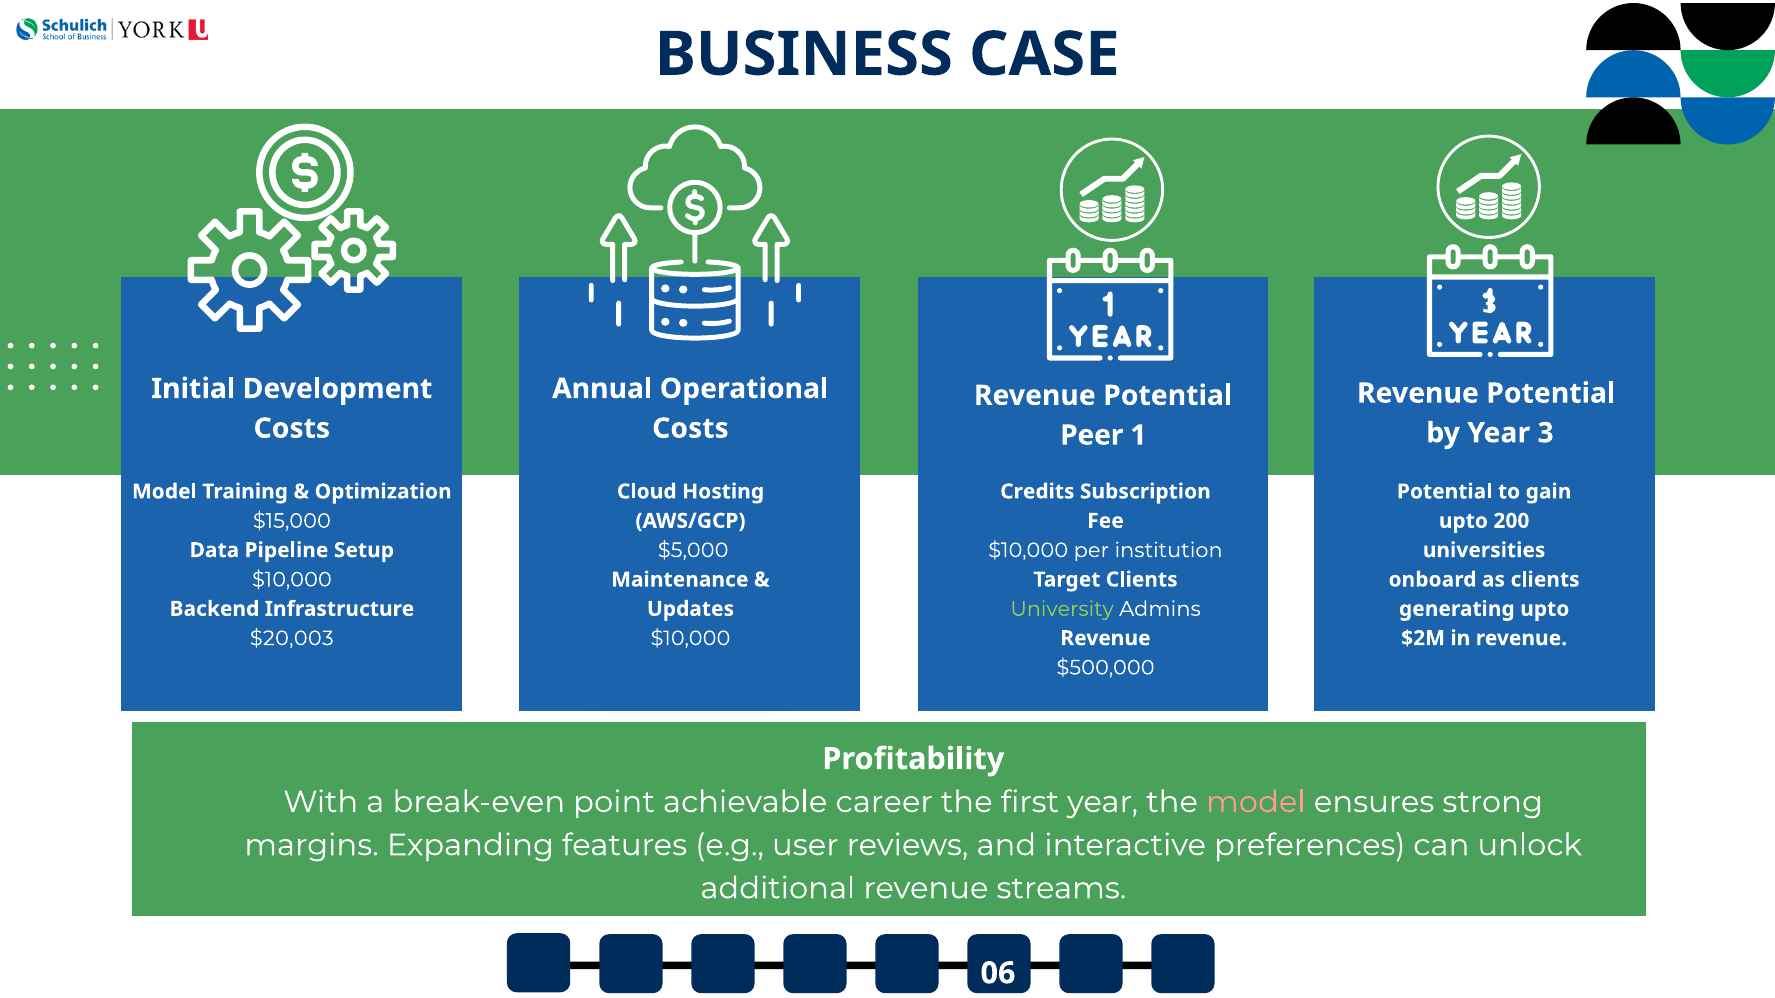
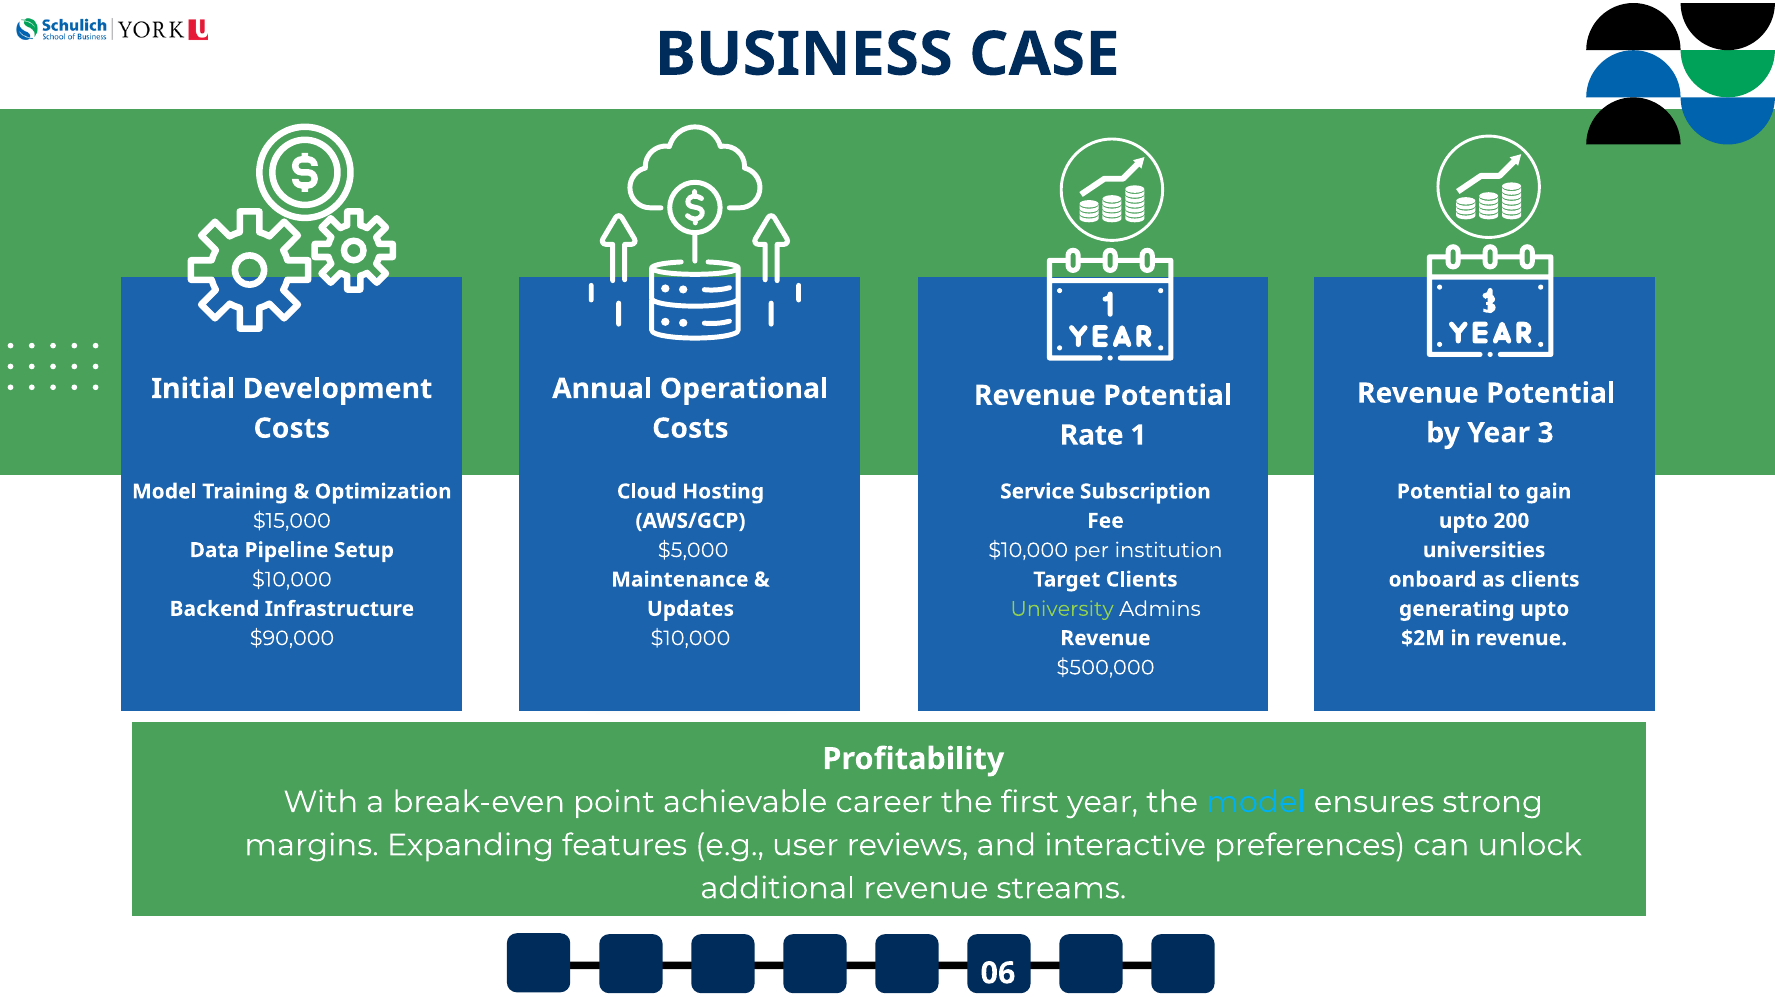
Peer: Peer -> Rate
Credits: Credits -> Service
$20,003: $20,003 -> $90,000
model at (1256, 802) colour: pink -> light blue
